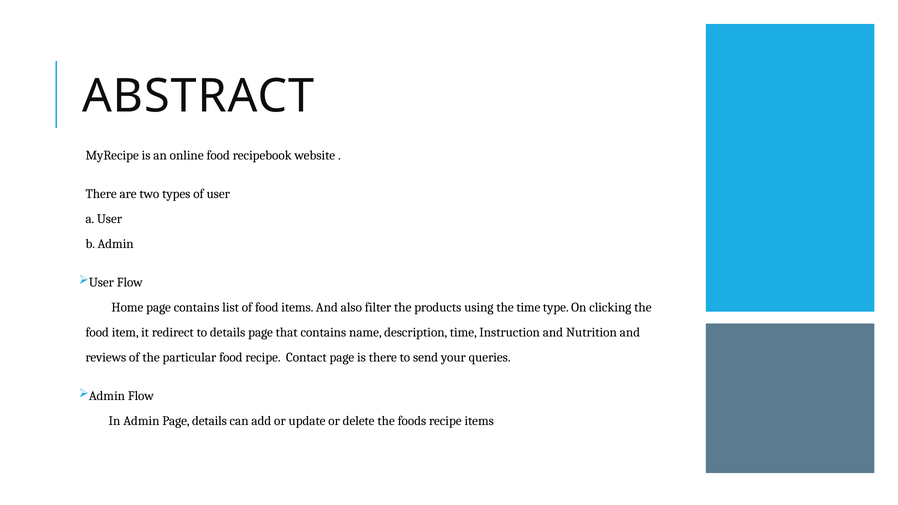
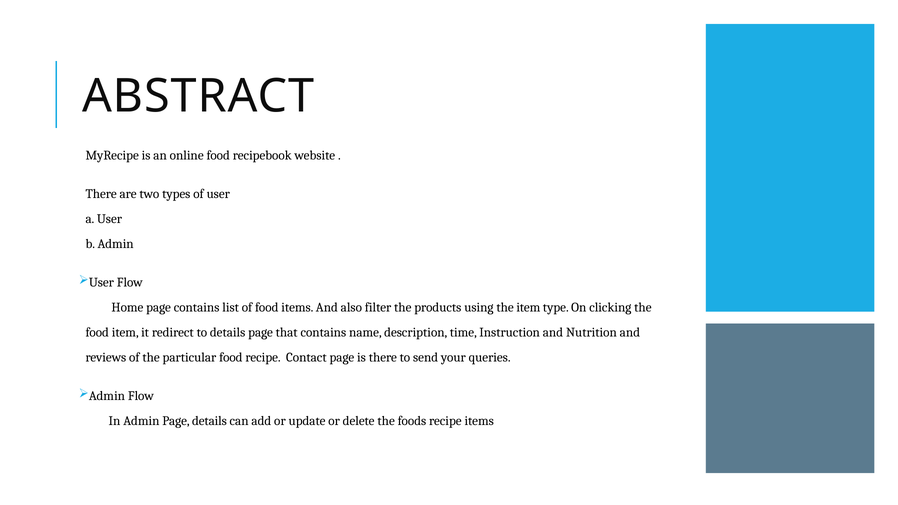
the time: time -> item
